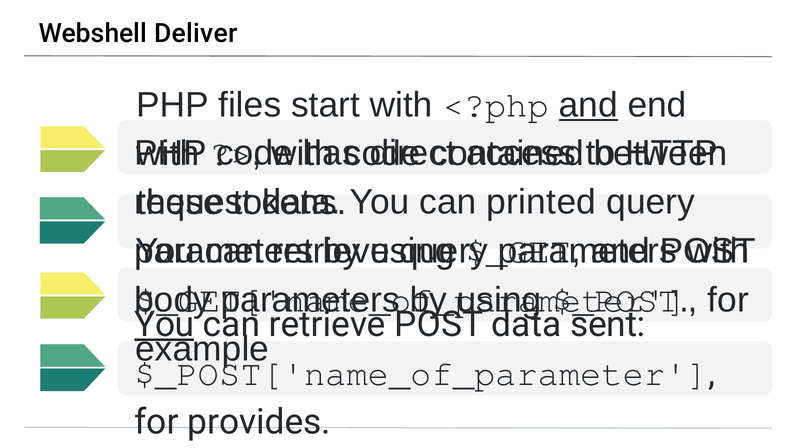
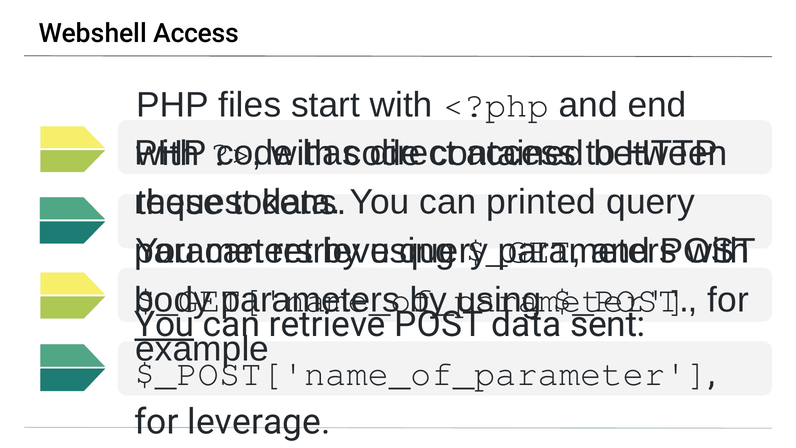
Webshell Deliver: Deliver -> Access
and at (588, 105) underline: present -> none
provides: provides -> leverage
